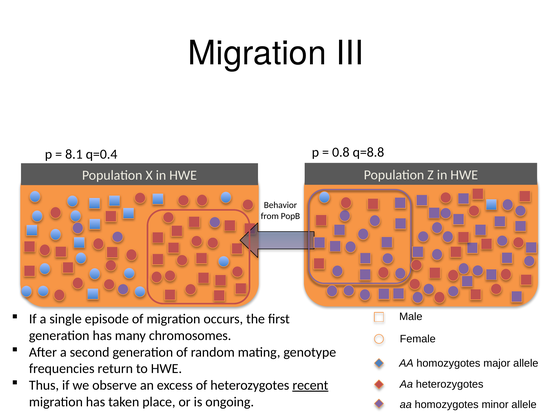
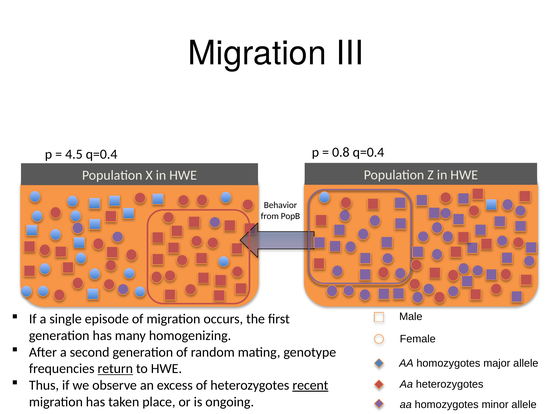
8.1: 8.1 -> 4.5
0.8 q=8.8: q=8.8 -> q=0.4
chromosomes: chromosomes -> homogenizing
return underline: none -> present
